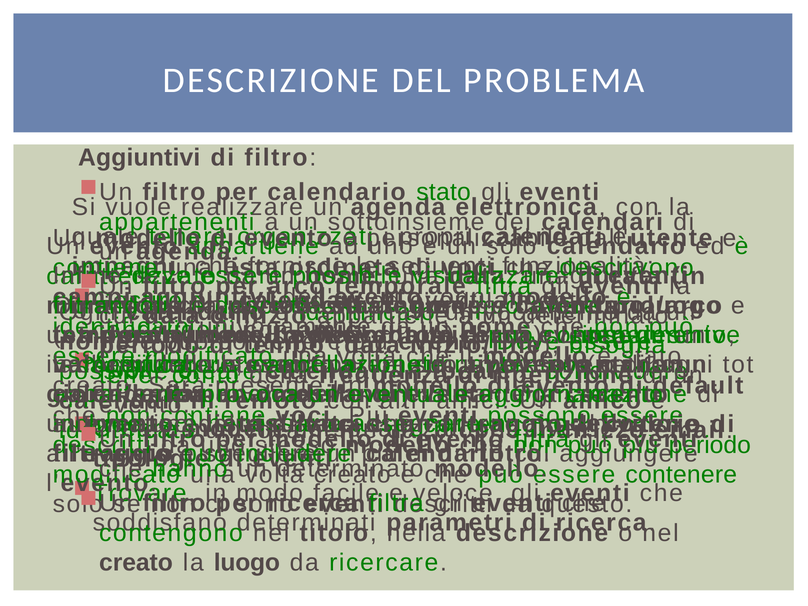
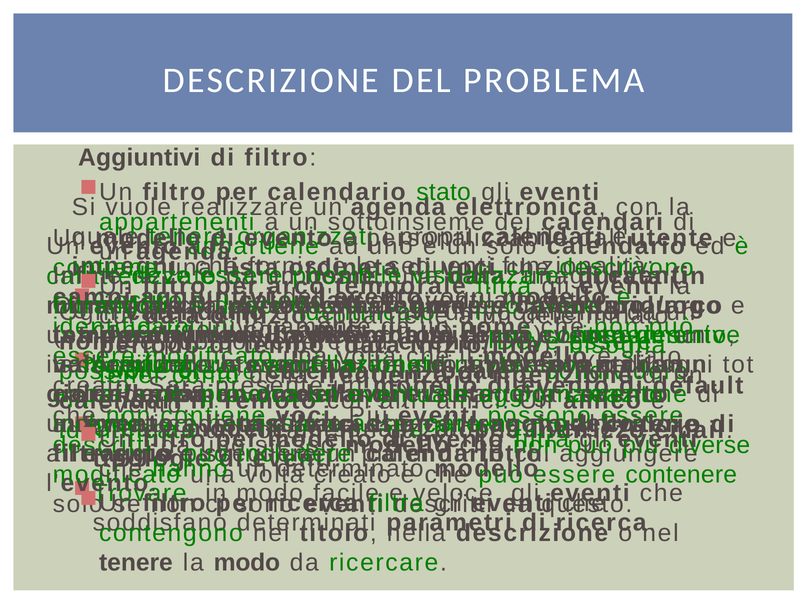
periodo at (710, 445): periodo -> diverse
creato at (136, 563): creato -> tenere
la luogo: luogo -> modo
